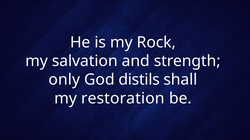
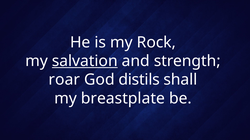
salvation underline: none -> present
only: only -> roar
restoration: restoration -> breastplate
